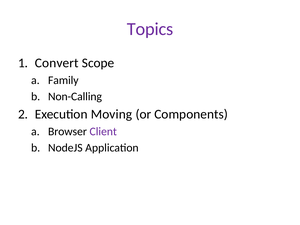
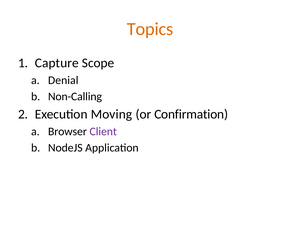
Topics colour: purple -> orange
Convert: Convert -> Capture
Family: Family -> Denial
Components: Components -> Confirmation
